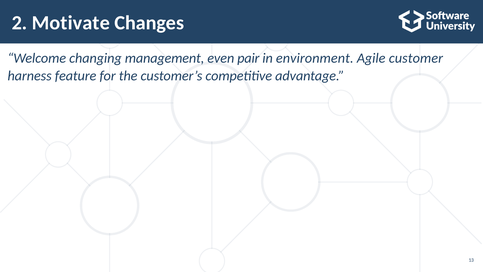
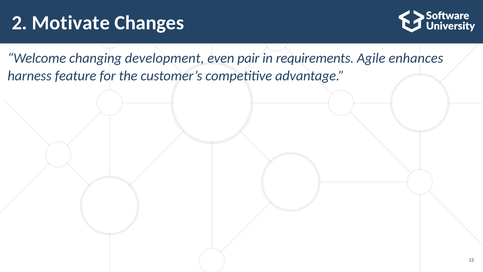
management: management -> development
environment: environment -> requirements
customer: customer -> enhances
